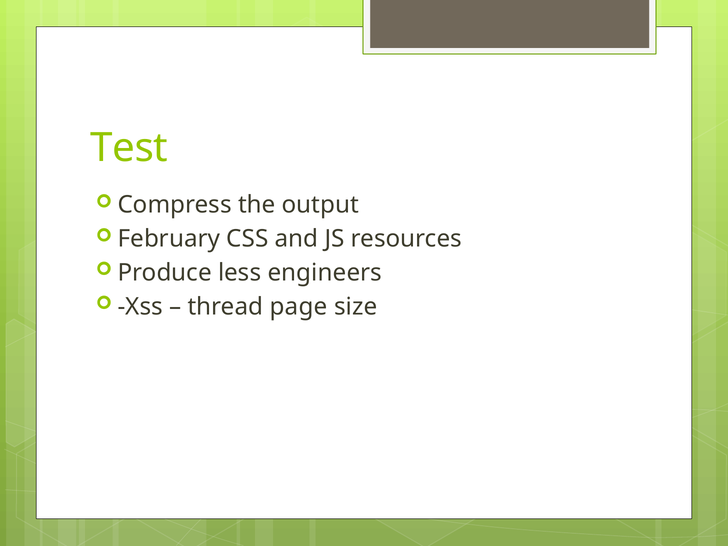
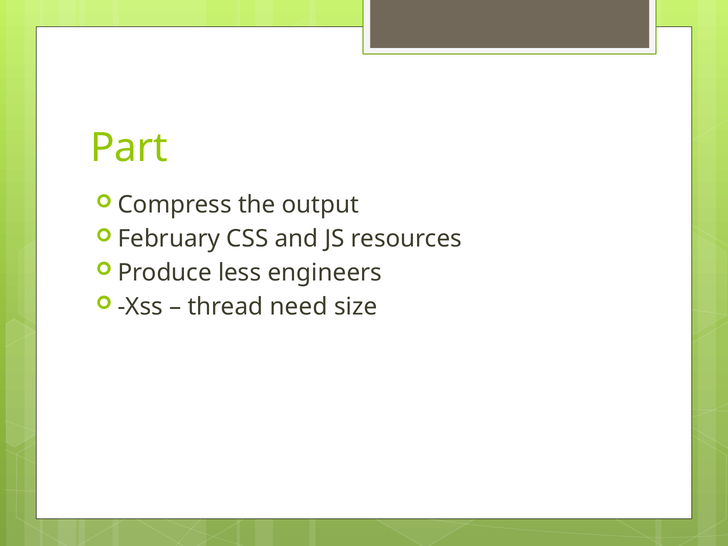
Test: Test -> Part
page: page -> need
